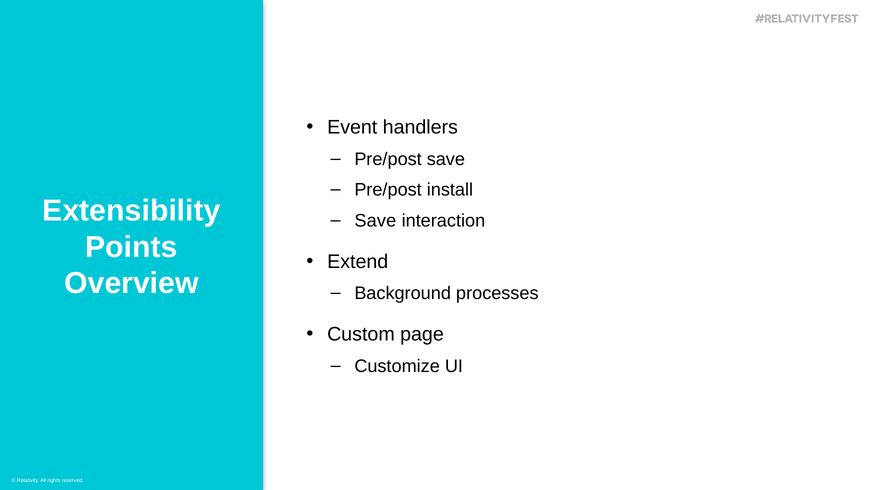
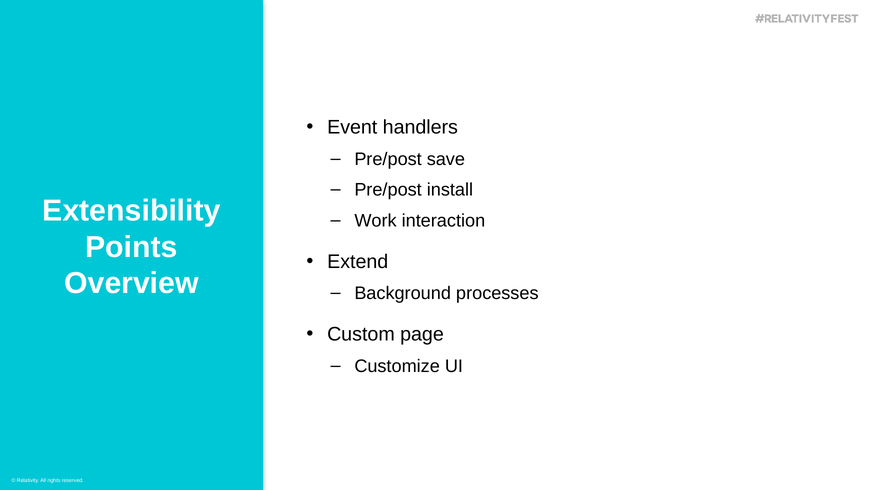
Save at (375, 221): Save -> Work
